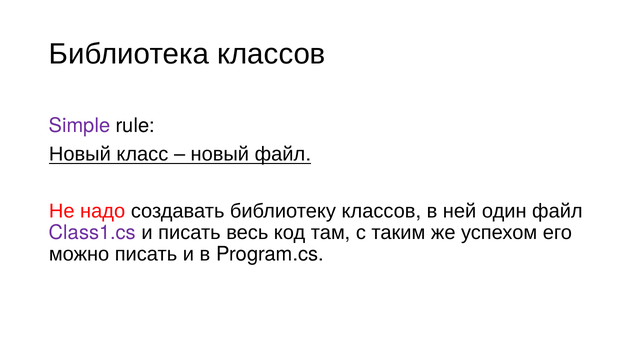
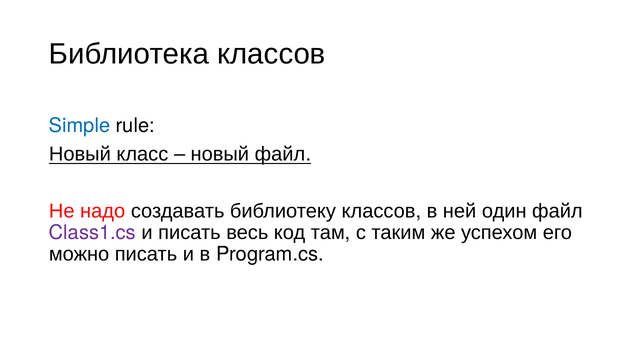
Simple colour: purple -> blue
